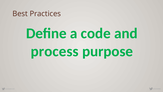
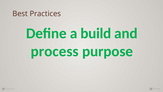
code: code -> build
